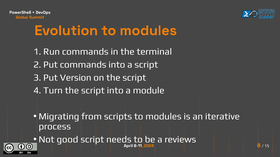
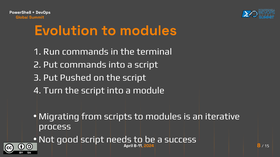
Version: Version -> Pushed
reviews: reviews -> success
